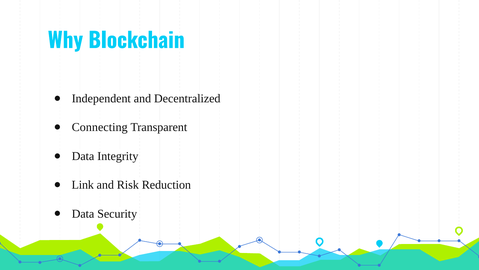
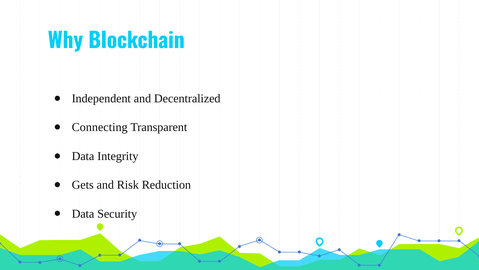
Link: Link -> Gets
